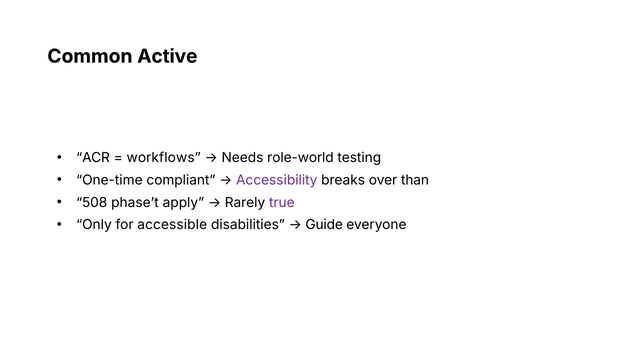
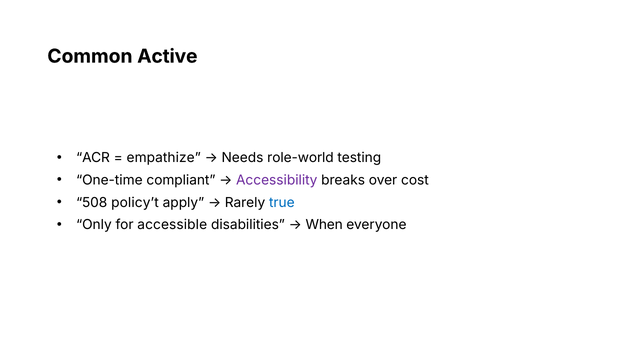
workflows: workflows -> empathize
than: than -> cost
phase’t: phase’t -> policy’t
true colour: purple -> blue
Guide: Guide -> When
